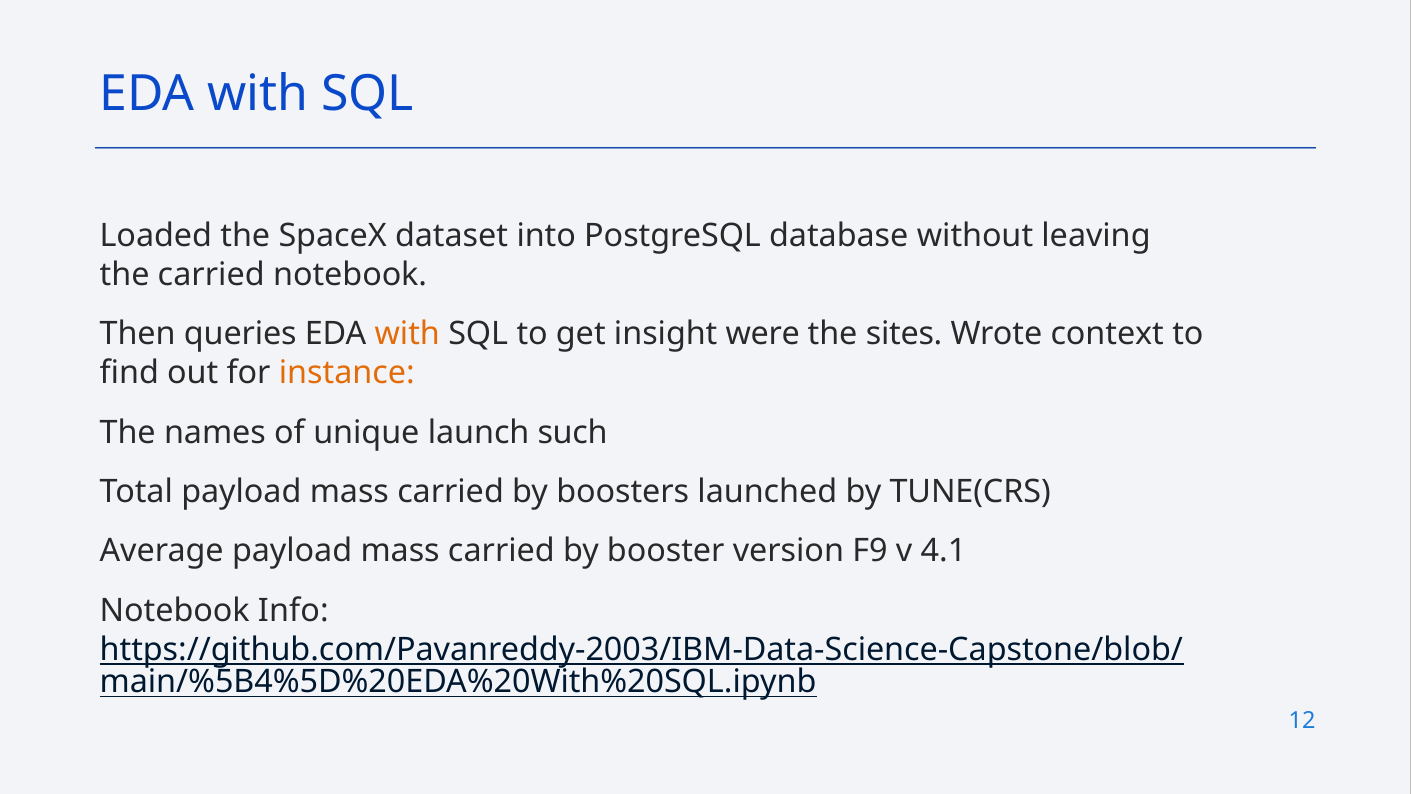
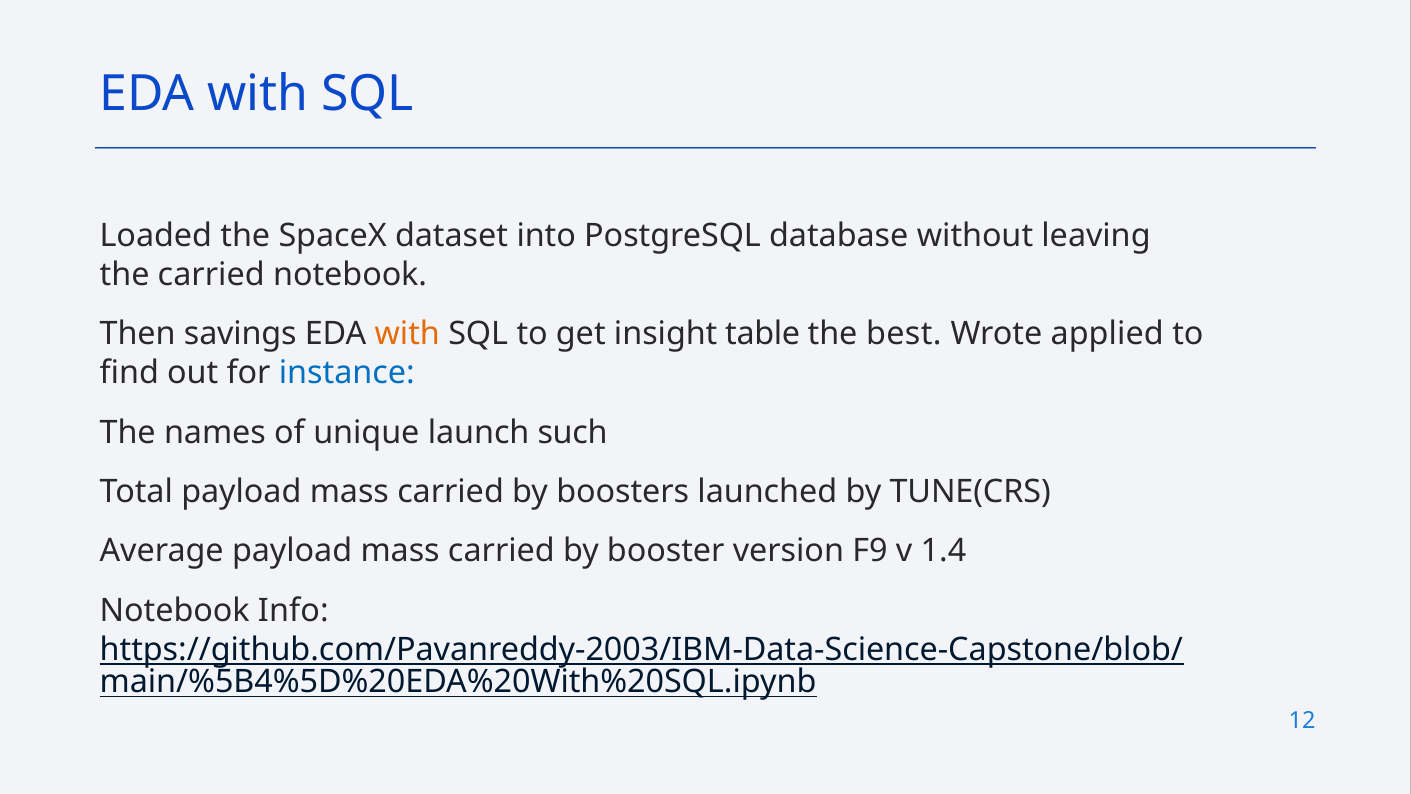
queries: queries -> savings
were: were -> table
sites: sites -> best
context: context -> applied
instance colour: orange -> blue
4.1: 4.1 -> 1.4
